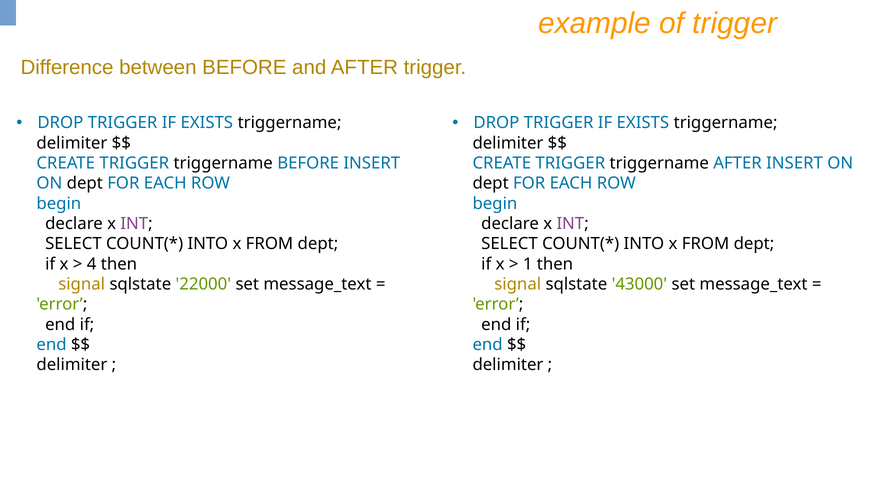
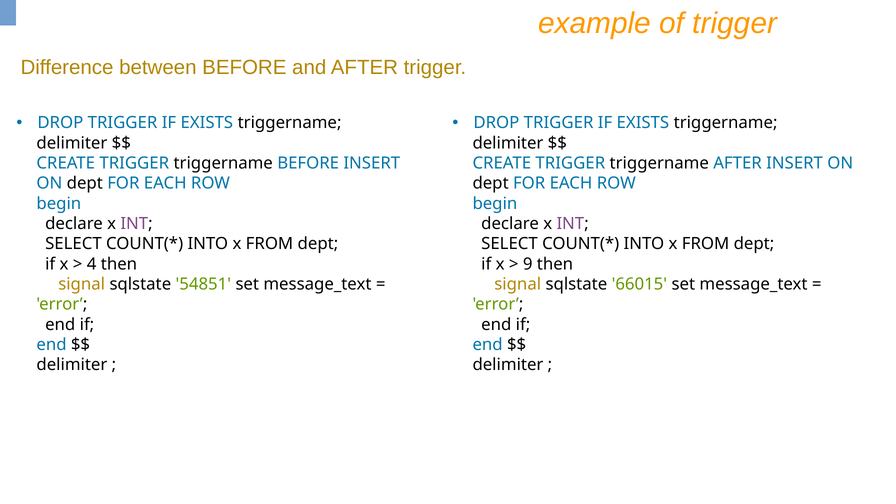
1: 1 -> 9
22000: 22000 -> 54851
43000: 43000 -> 66015
